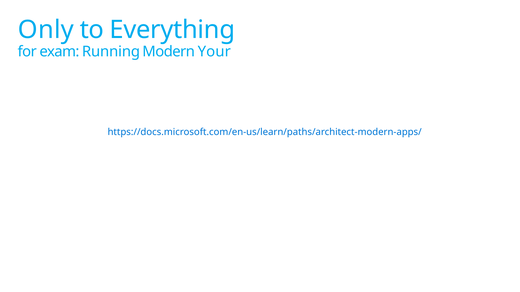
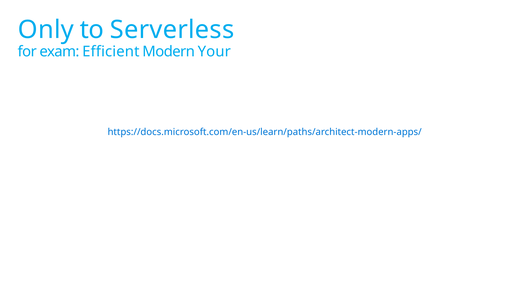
Everything: Everything -> Serverless
Running: Running -> Efficient
